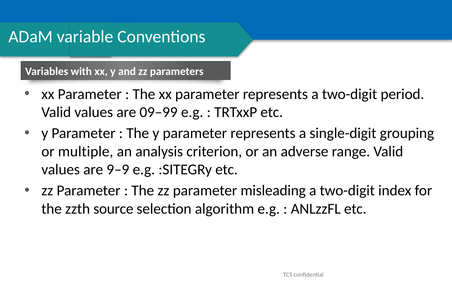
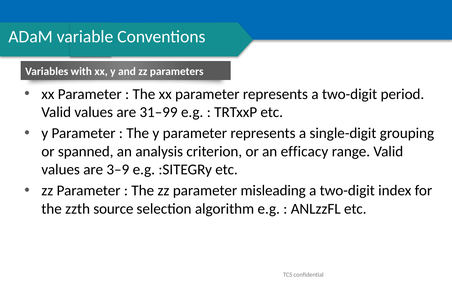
09–99: 09–99 -> 31–99
multiple: multiple -> spanned
adverse: adverse -> efficacy
9–9: 9–9 -> 3–9
